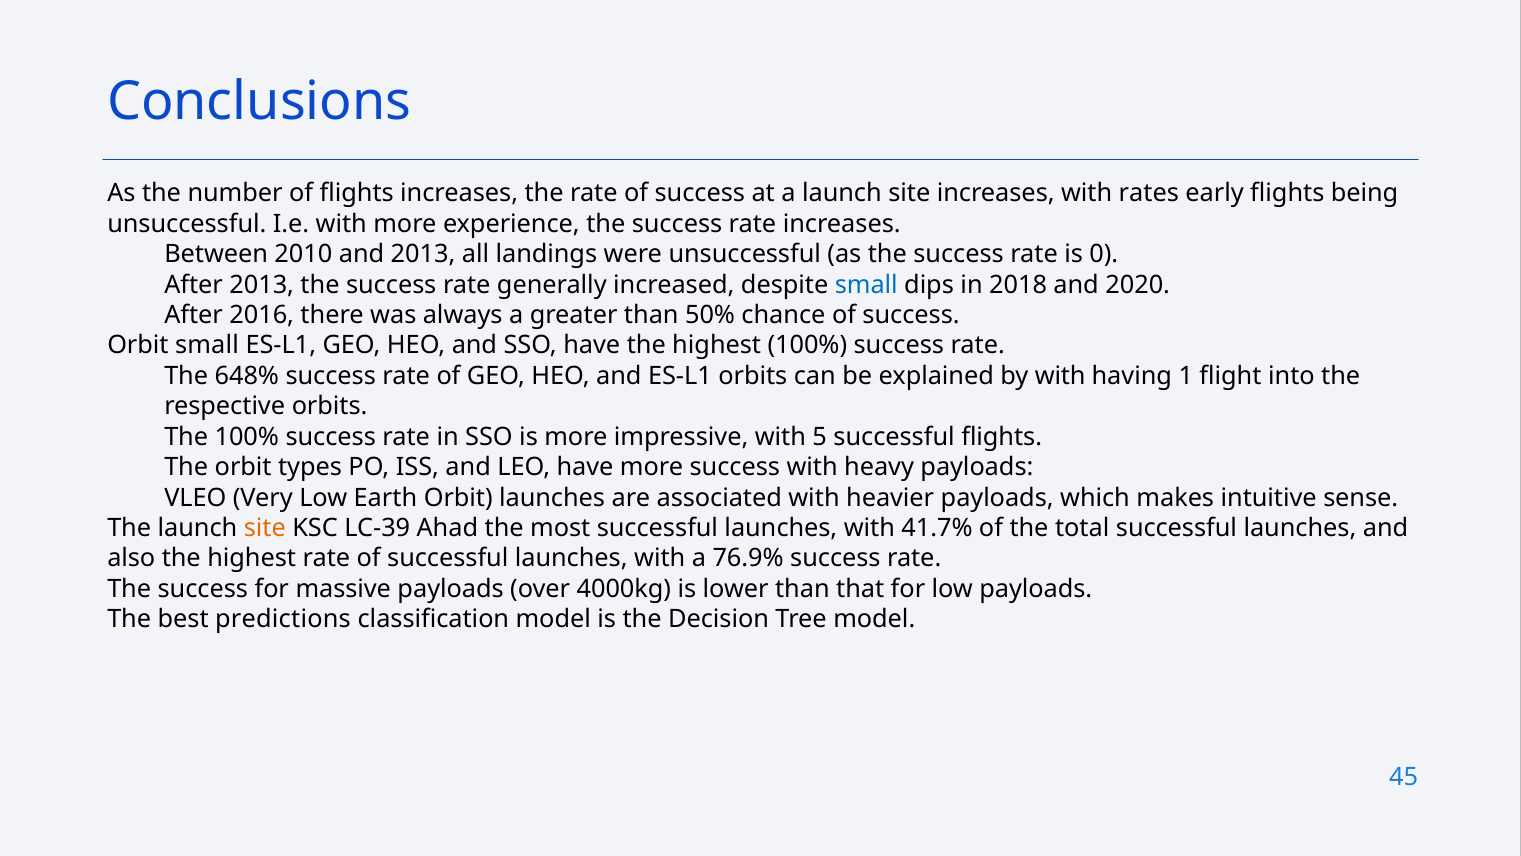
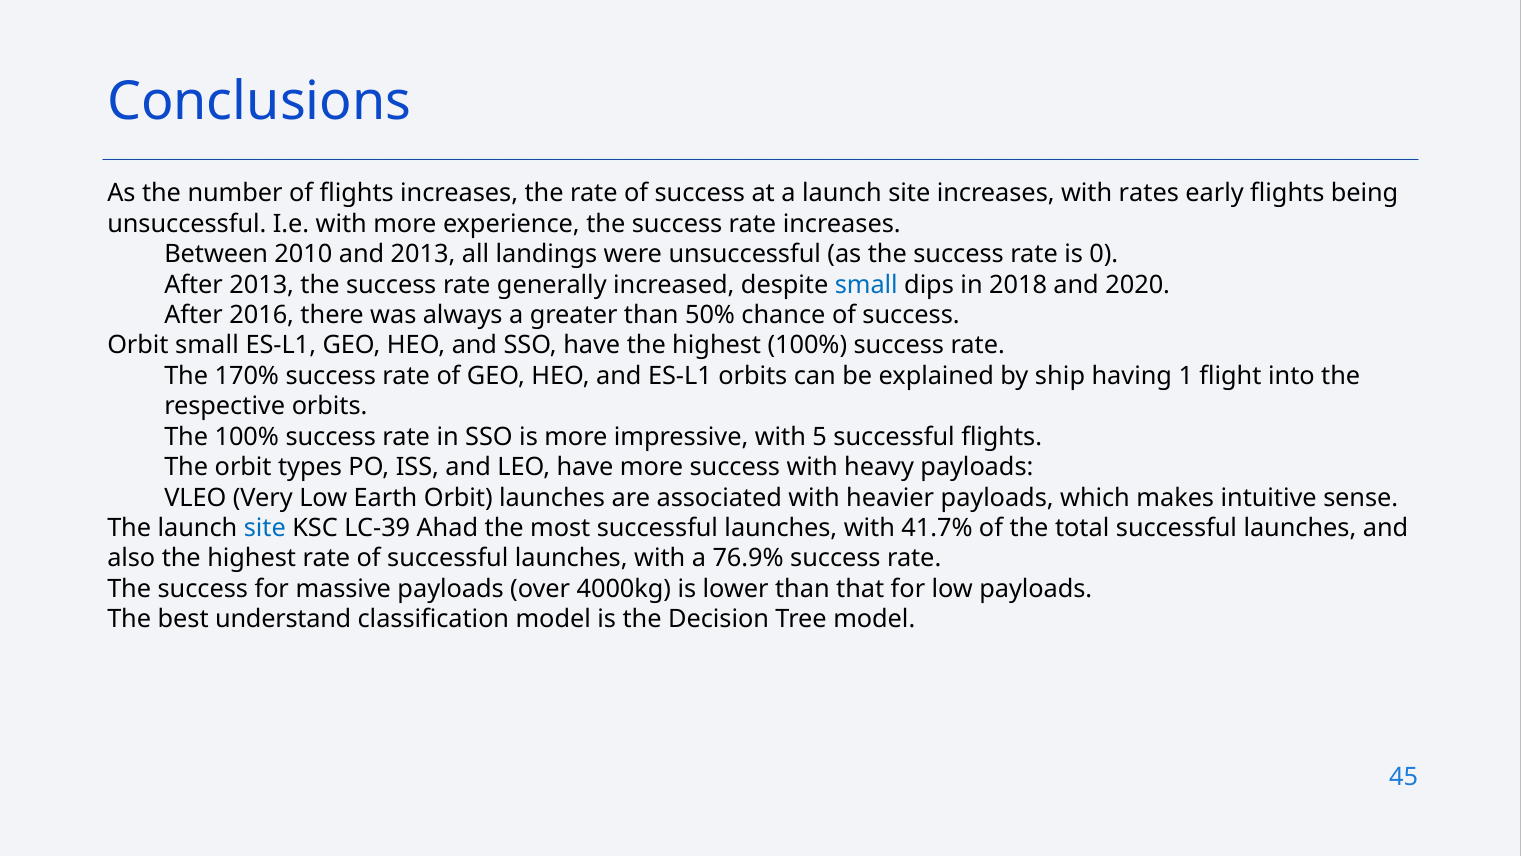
648%: 648% -> 170%
by with: with -> ship
site at (265, 528) colour: orange -> blue
predictions: predictions -> understand
